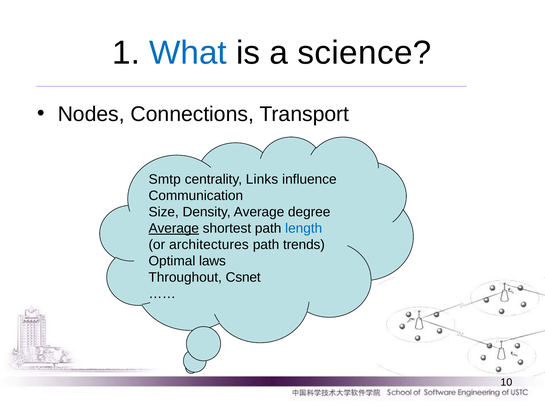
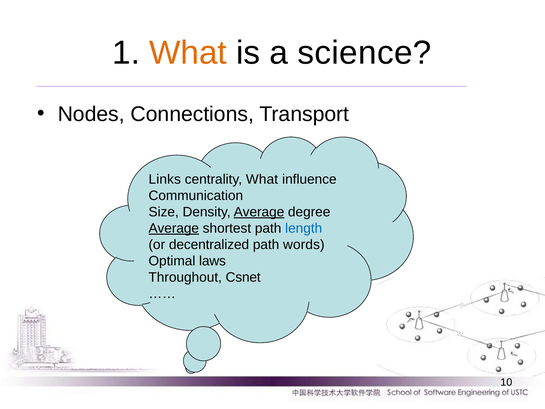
What at (188, 53) colour: blue -> orange
Smtp: Smtp -> Links
centrality Links: Links -> What
Average at (259, 212) underline: none -> present
architectures: architectures -> decentralized
trends: trends -> words
